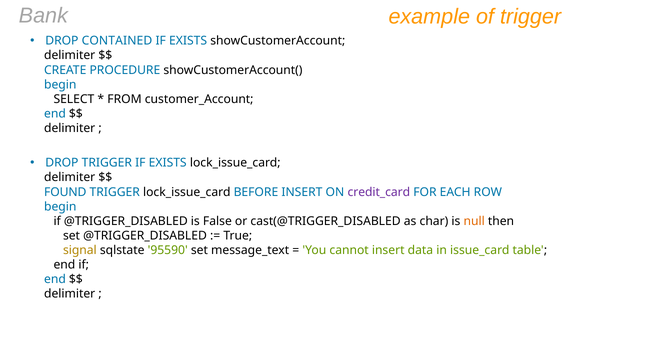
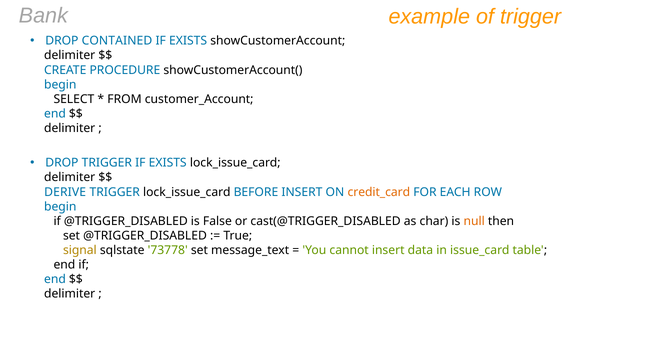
FOUND: FOUND -> DERIVE
credit_card colour: purple -> orange
95590: 95590 -> 73778
